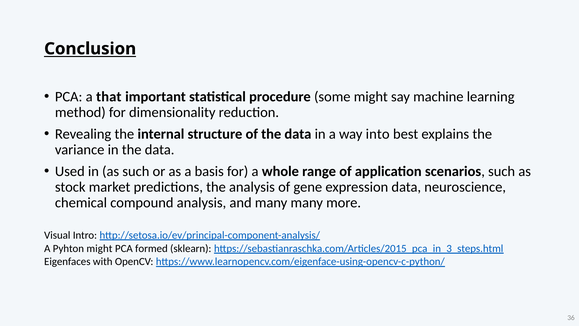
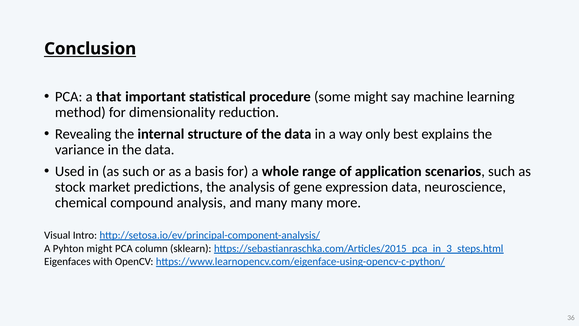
into: into -> only
formed: formed -> column
